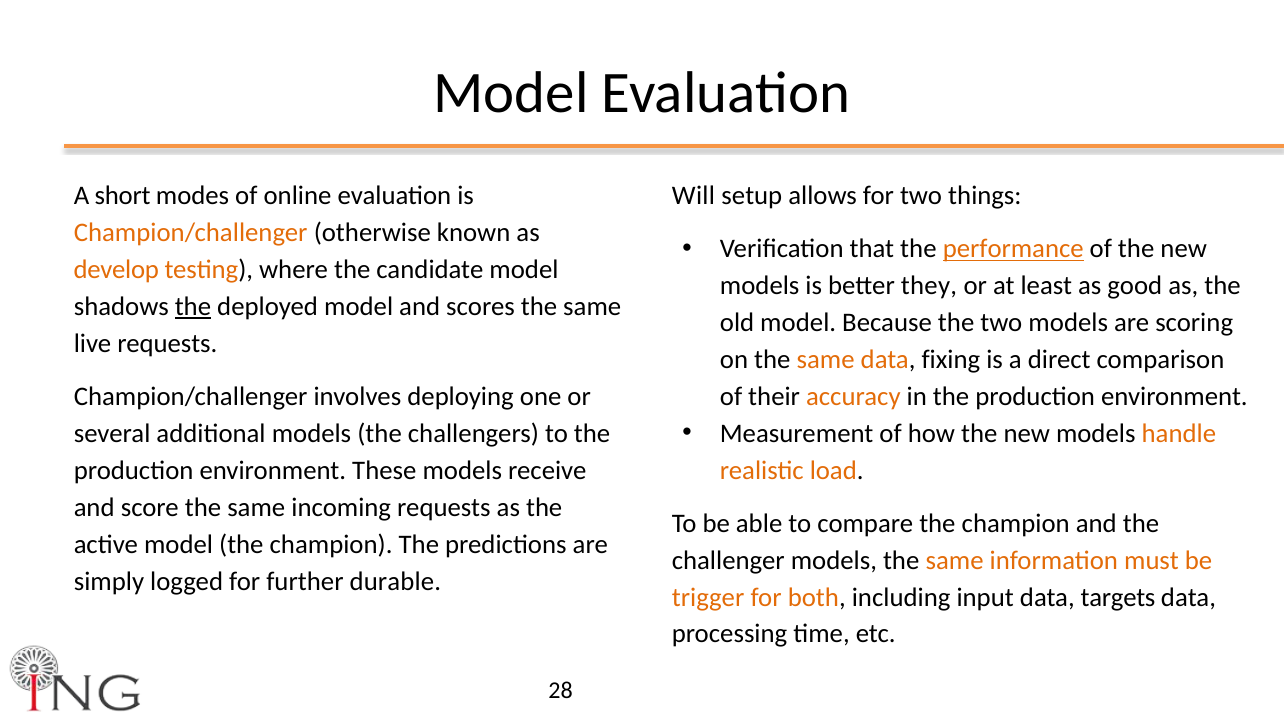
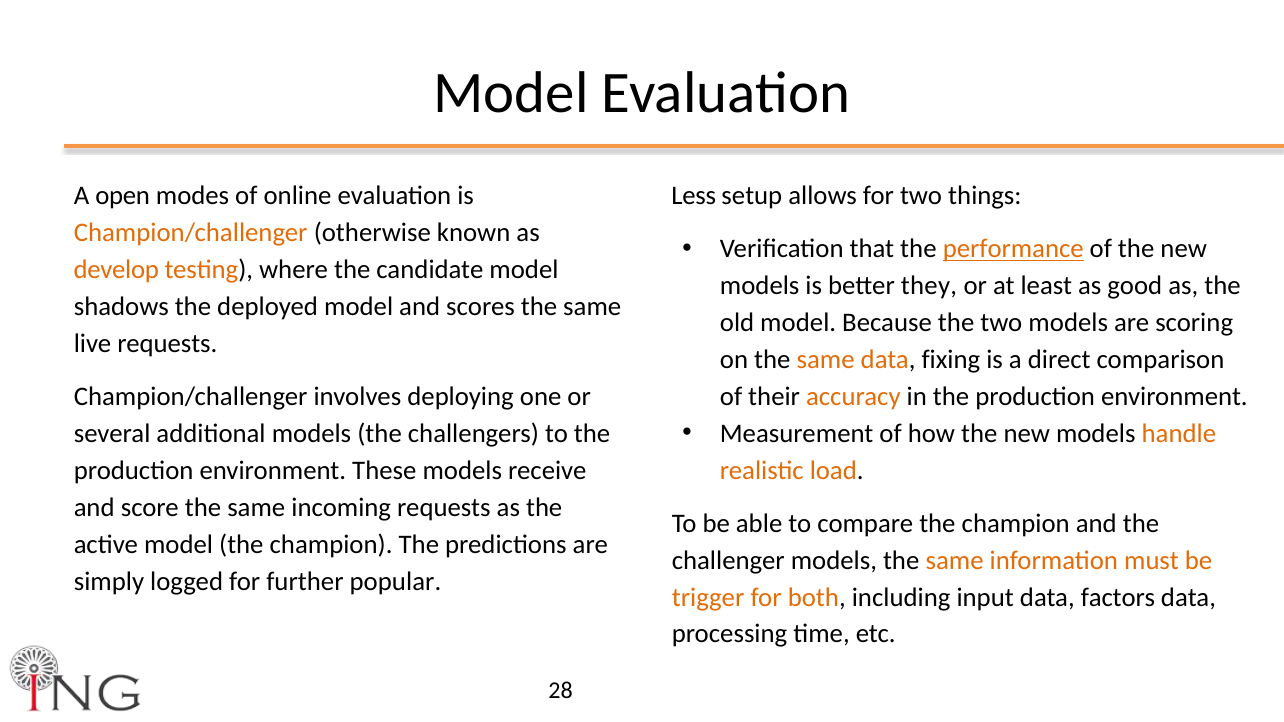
short: short -> open
Will: Will -> Less
the at (193, 307) underline: present -> none
durable: durable -> popular
targets: targets -> factors
